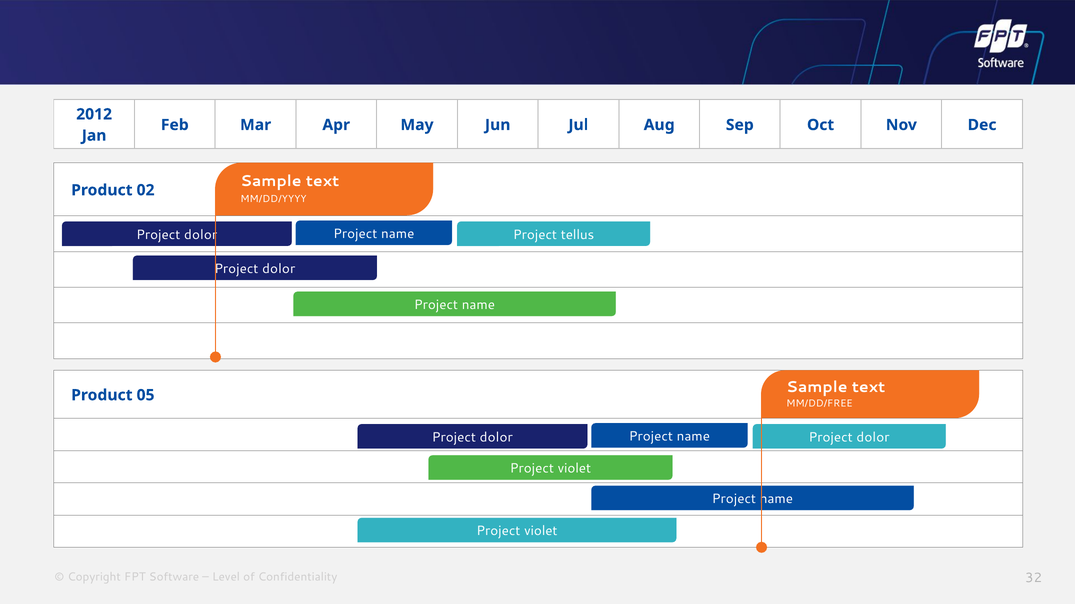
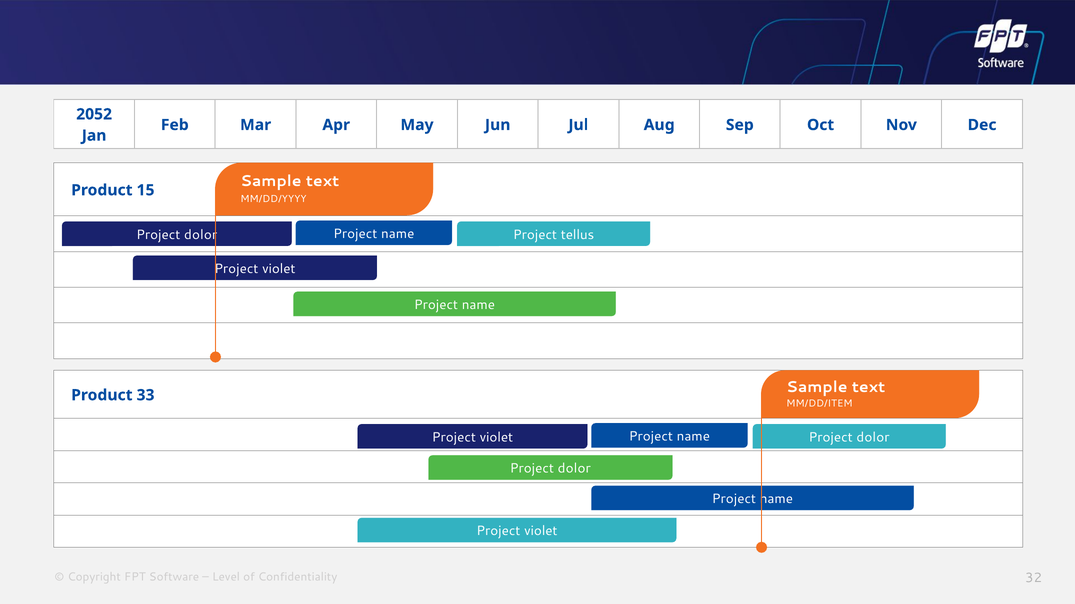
2012: 2012 -> 2052
02: 02 -> 15
dolor at (279, 269): dolor -> violet
05: 05 -> 33
MM/DD/FREE: MM/DD/FREE -> MM/DD/ITEM
dolor at (496, 438): dolor -> violet
violet at (574, 469): violet -> dolor
